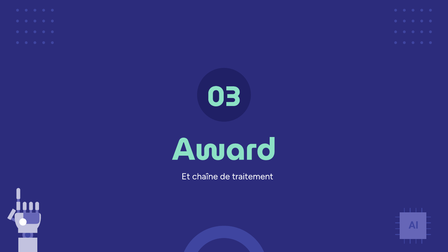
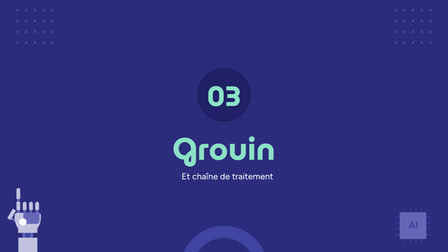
Award: Award -> Grouin
